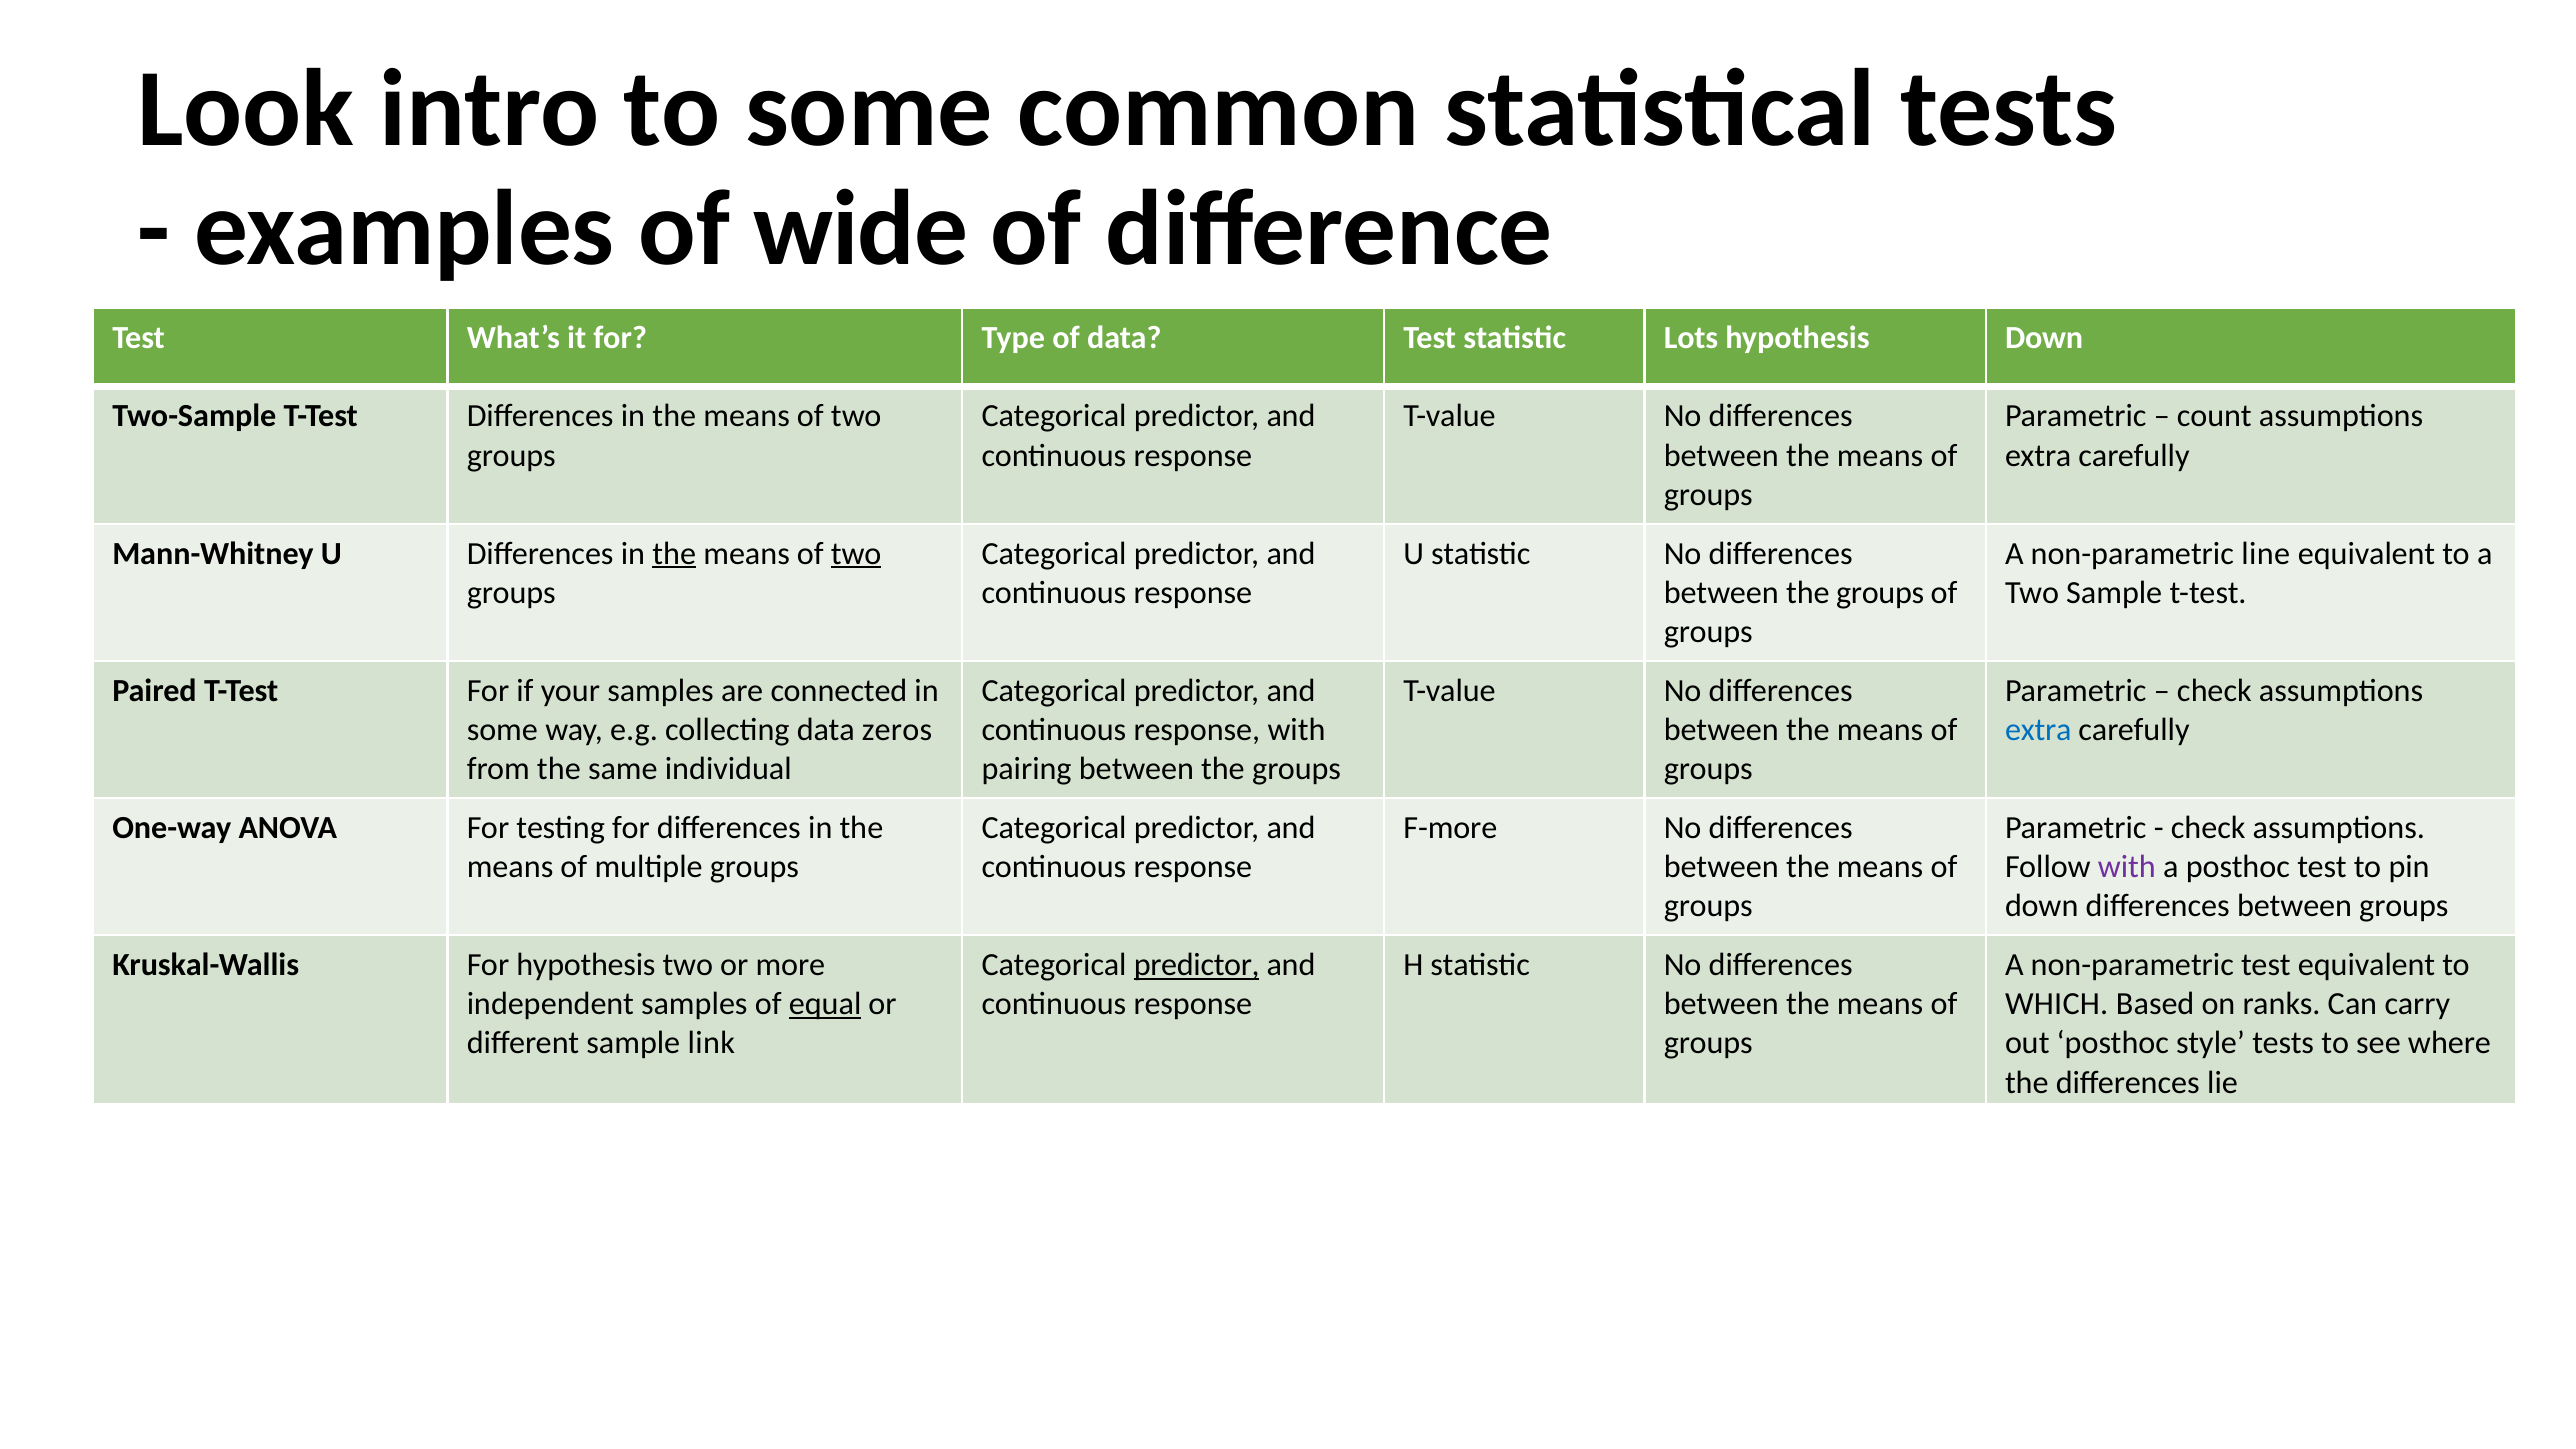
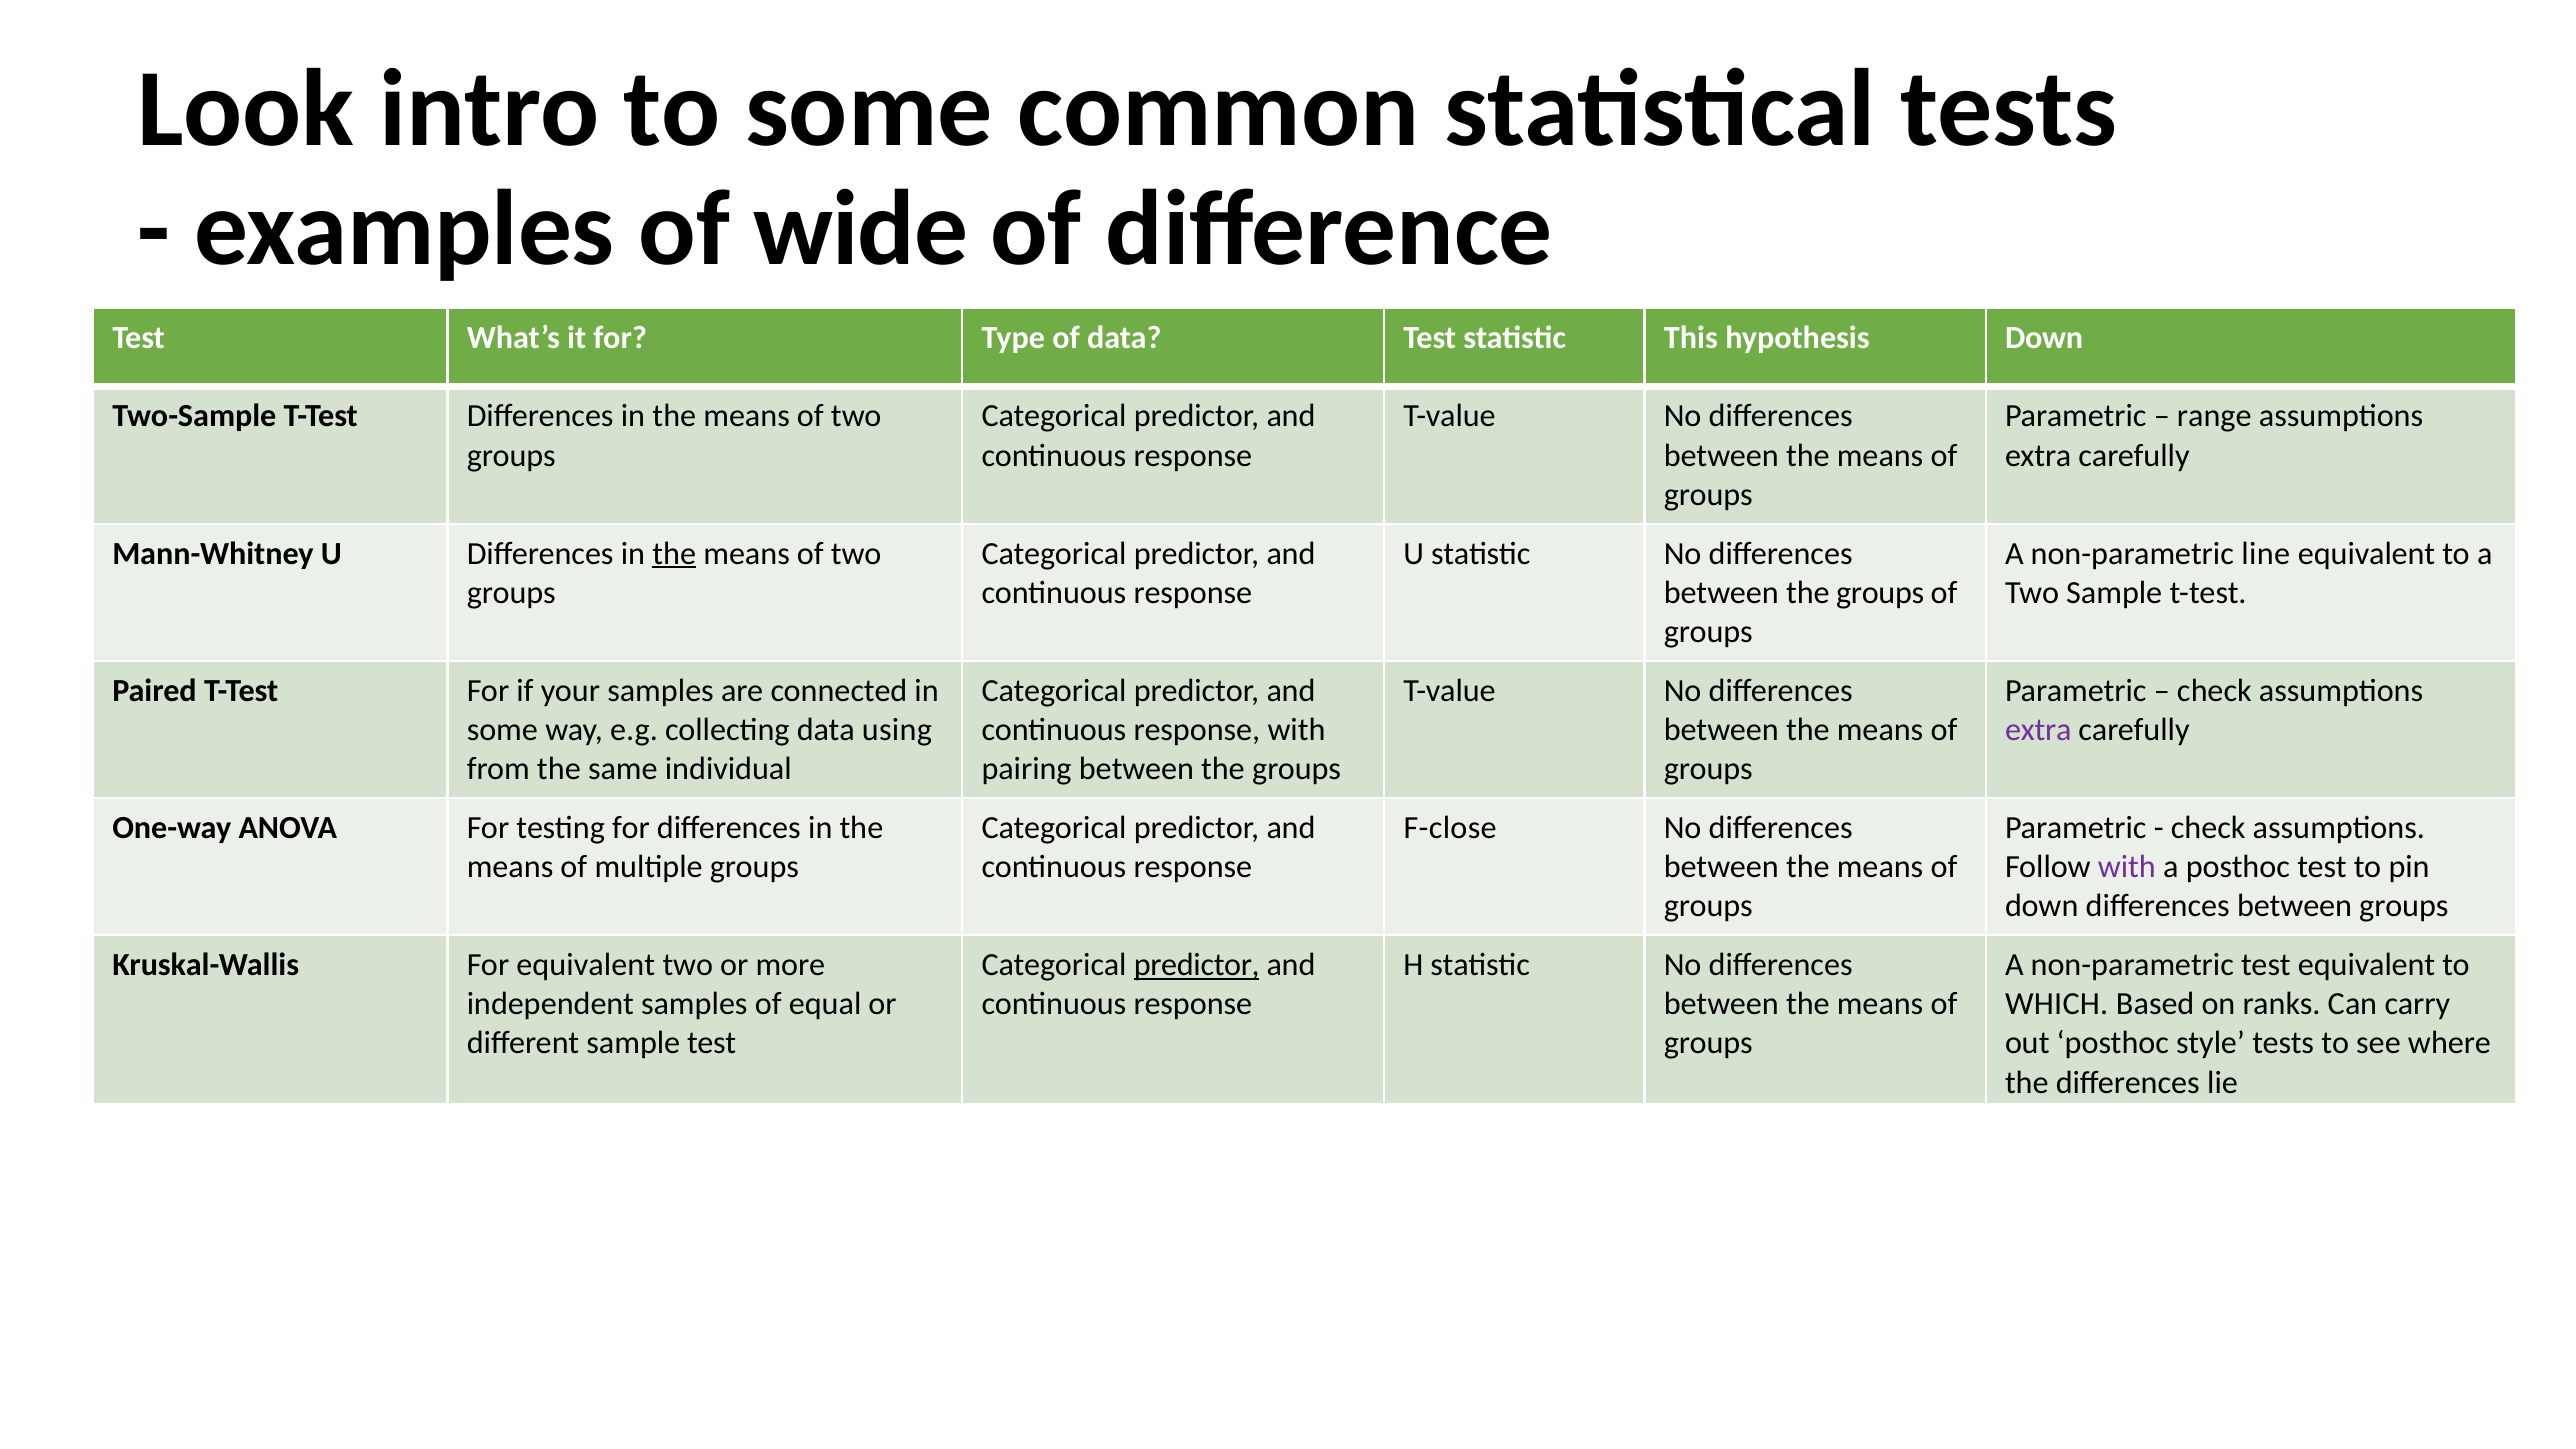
Lots: Lots -> This
count: count -> range
two at (856, 553) underline: present -> none
zeros: zeros -> using
extra at (2038, 730) colour: blue -> purple
F-more: F-more -> F-close
For hypothesis: hypothesis -> equivalent
equal underline: present -> none
sample link: link -> test
